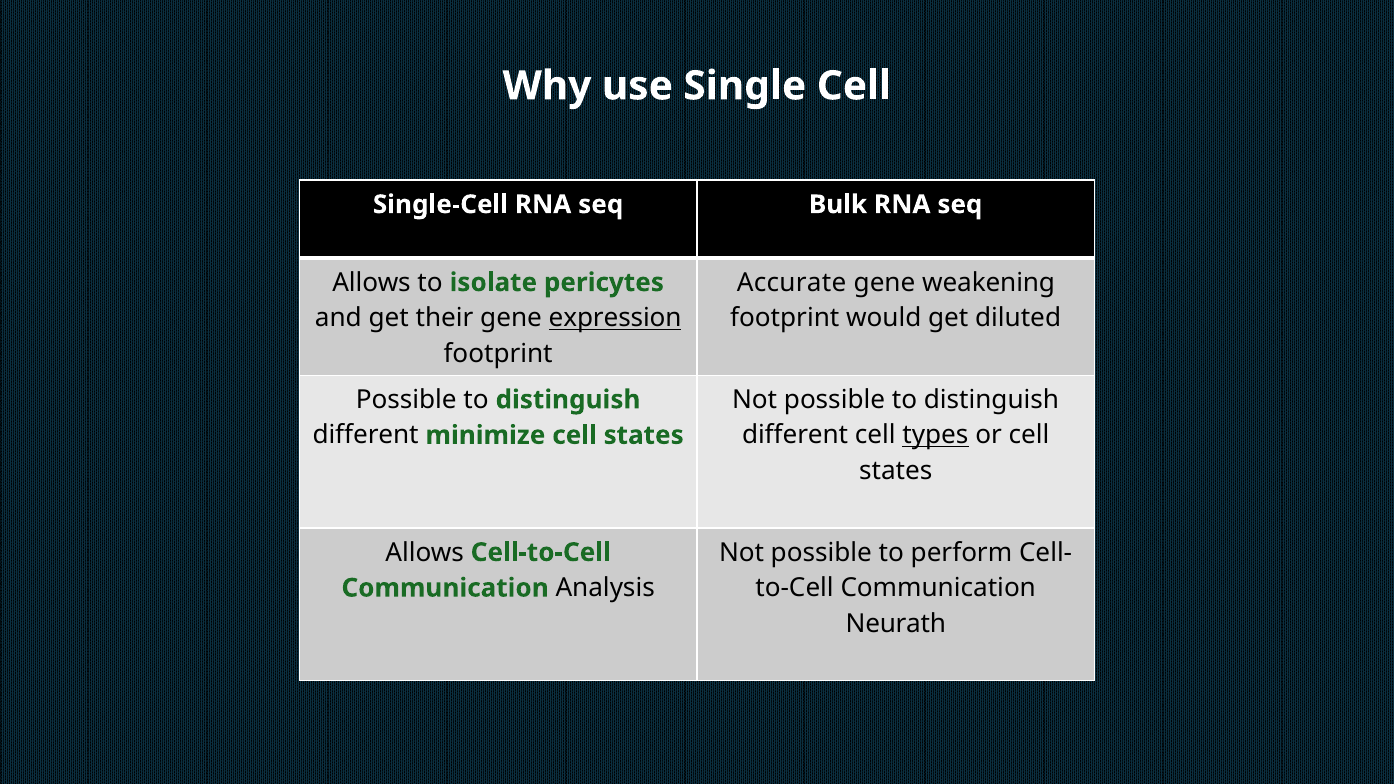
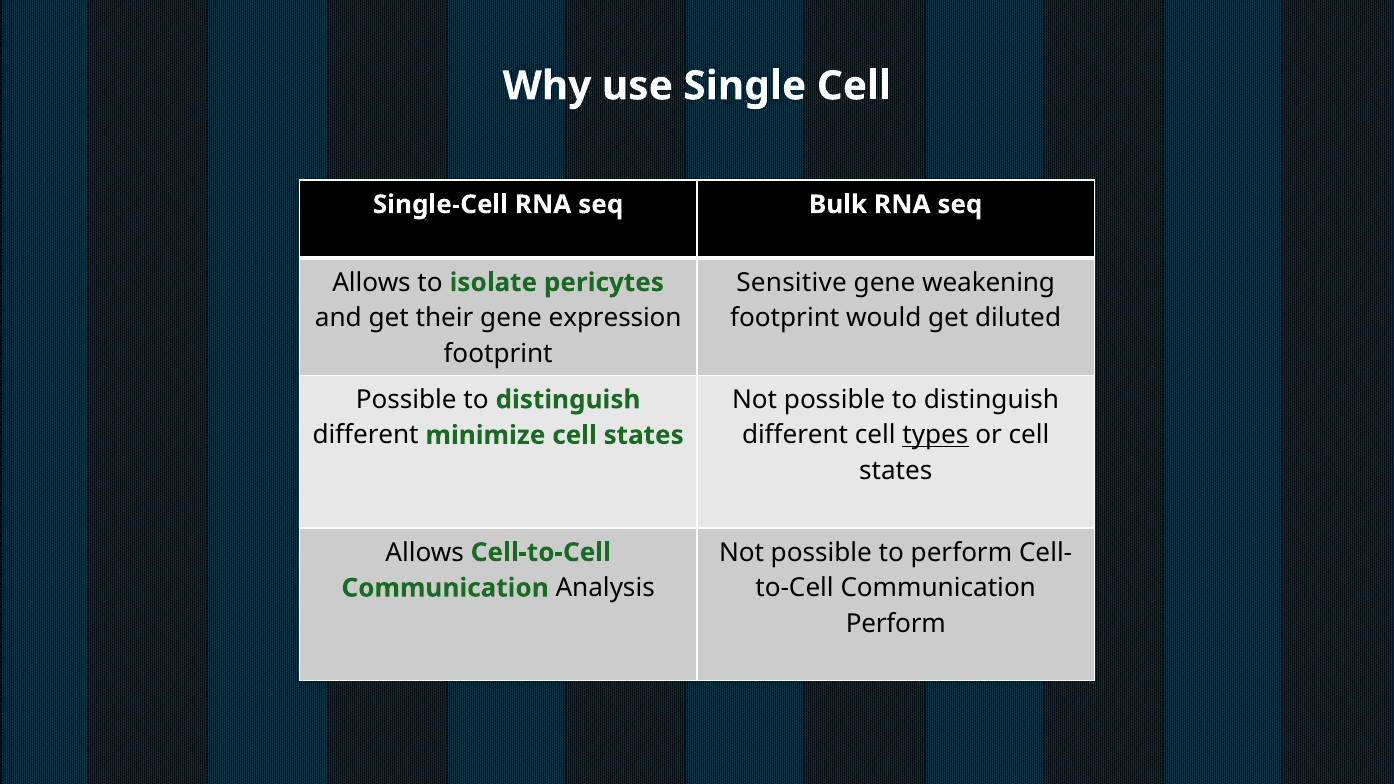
Accurate: Accurate -> Sensitive
expression underline: present -> none
Neurath at (896, 624): Neurath -> Perform
